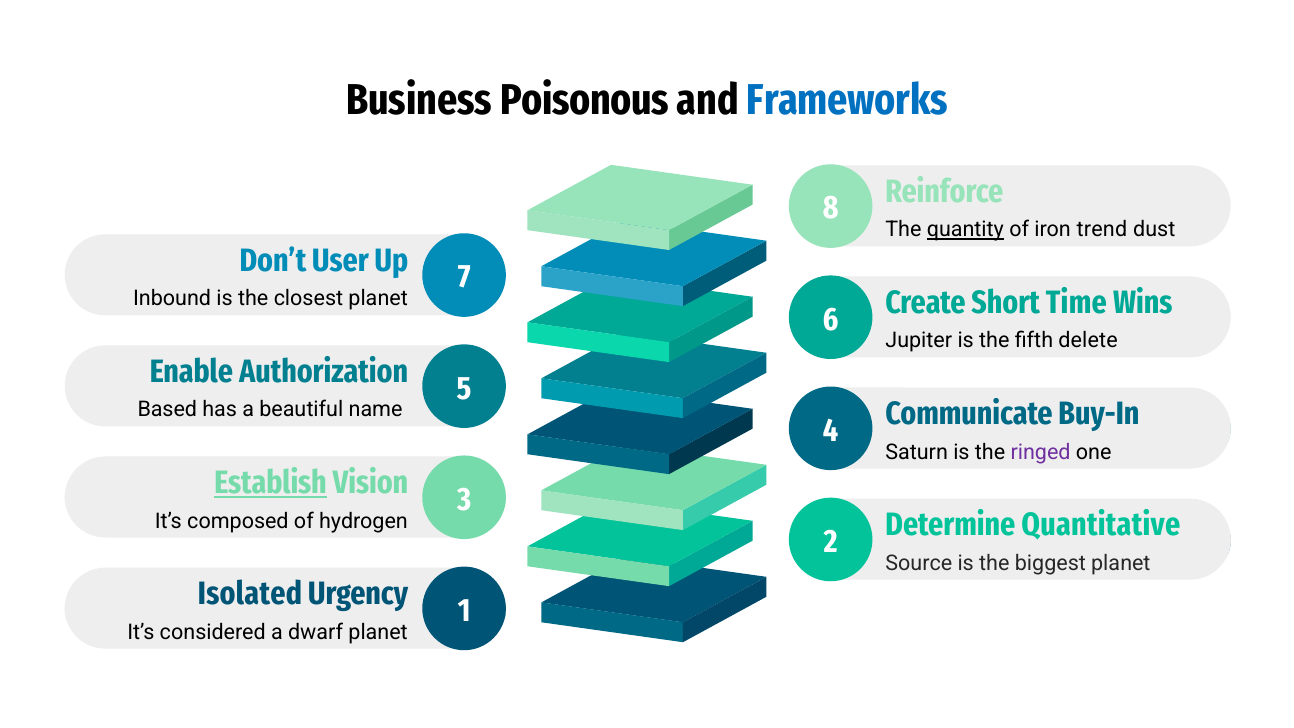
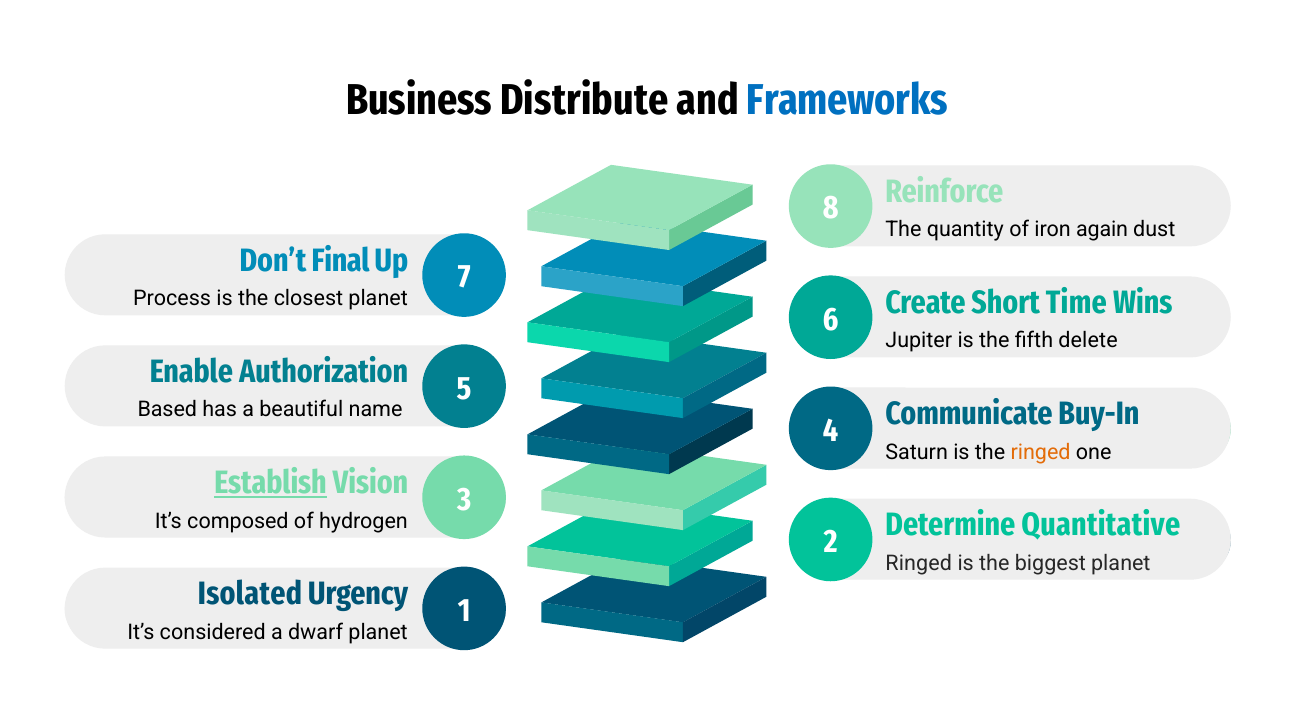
Poisonous: Poisonous -> Distribute
quantity underline: present -> none
trend: trend -> again
User: User -> Final
Inbound: Inbound -> Process
ringed at (1041, 452) colour: purple -> orange
Source at (919, 563): Source -> Ringed
